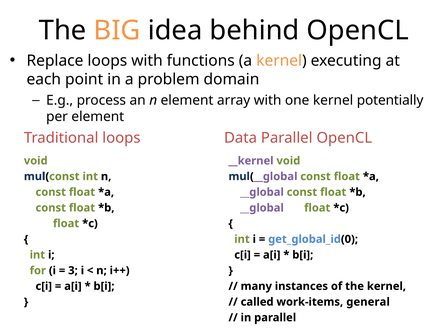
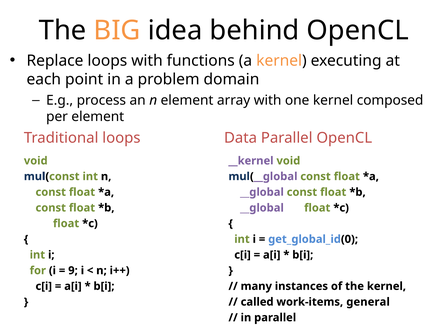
potentially: potentially -> composed
3: 3 -> 9
